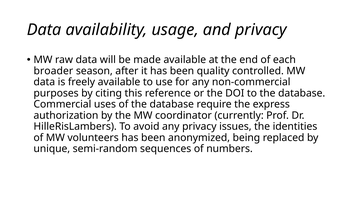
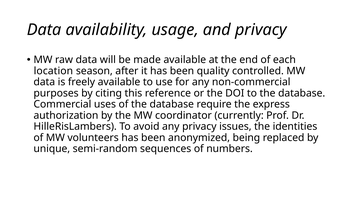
broader: broader -> location
